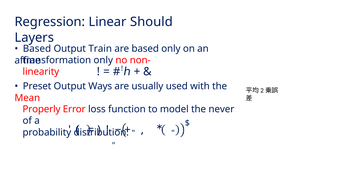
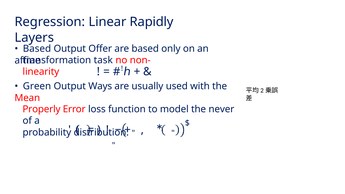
Should: Should -> Rapidly
Train: Train -> Offer
only at (103, 60): only -> task
Preset: Preset -> Green
